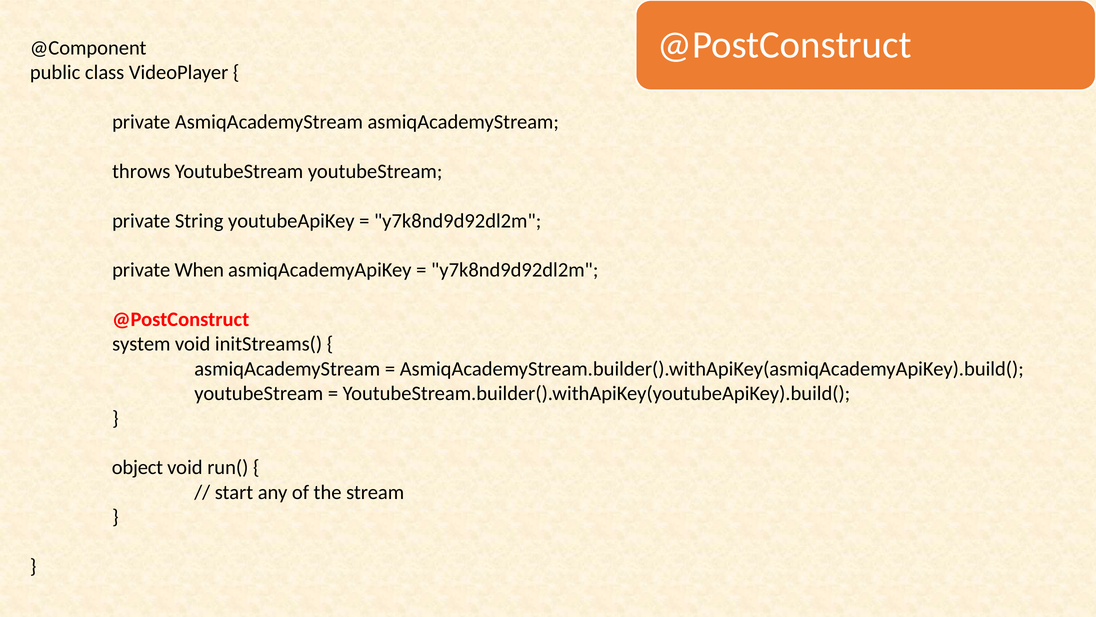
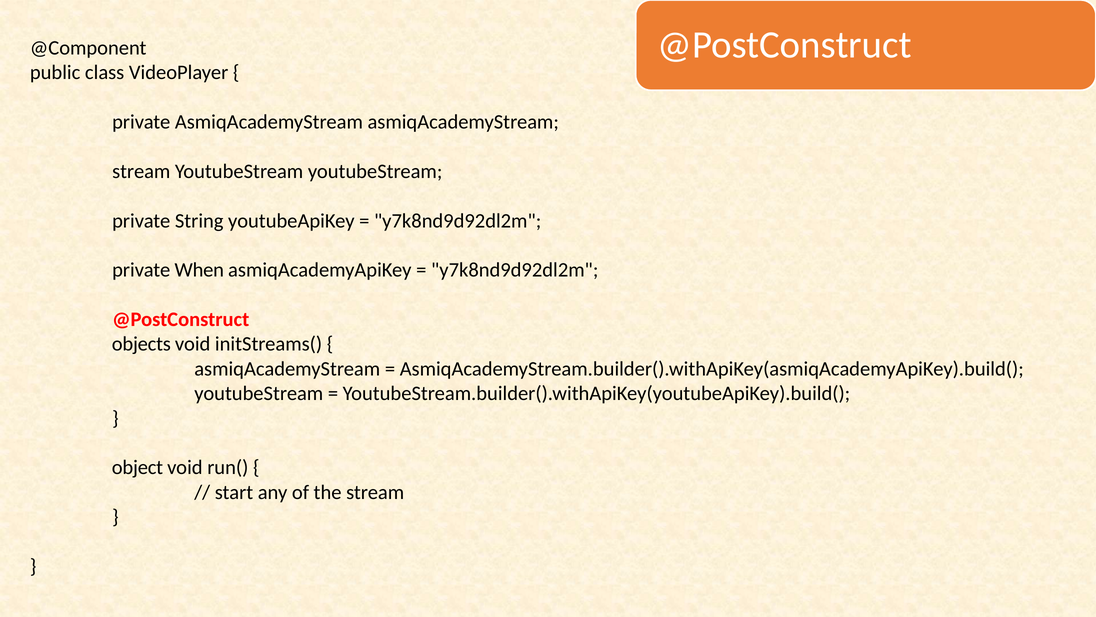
throws at (141, 171): throws -> stream
system: system -> objects
